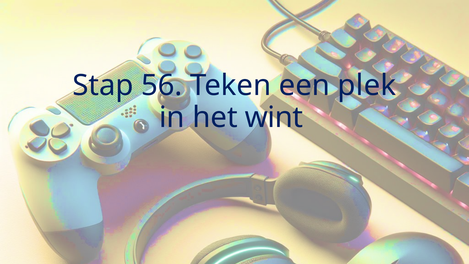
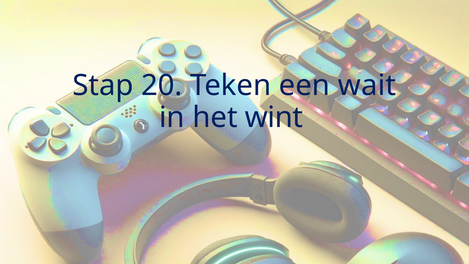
56: 56 -> 20
plek: plek -> wait
